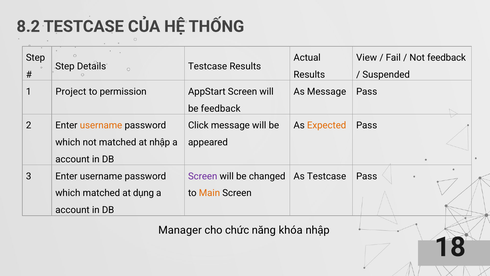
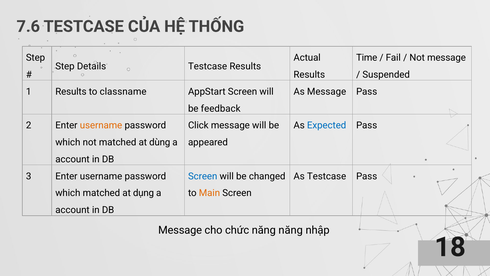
8.2: 8.2 -> 7.6
View: View -> Time
Not feedback: feedback -> message
1 Project: Project -> Results
permission: permission -> classname
Expected colour: orange -> blue
at nhập: nhập -> dùng
Screen at (203, 176) colour: purple -> blue
Manager at (180, 230): Manager -> Message
năng khóa: khóa -> năng
